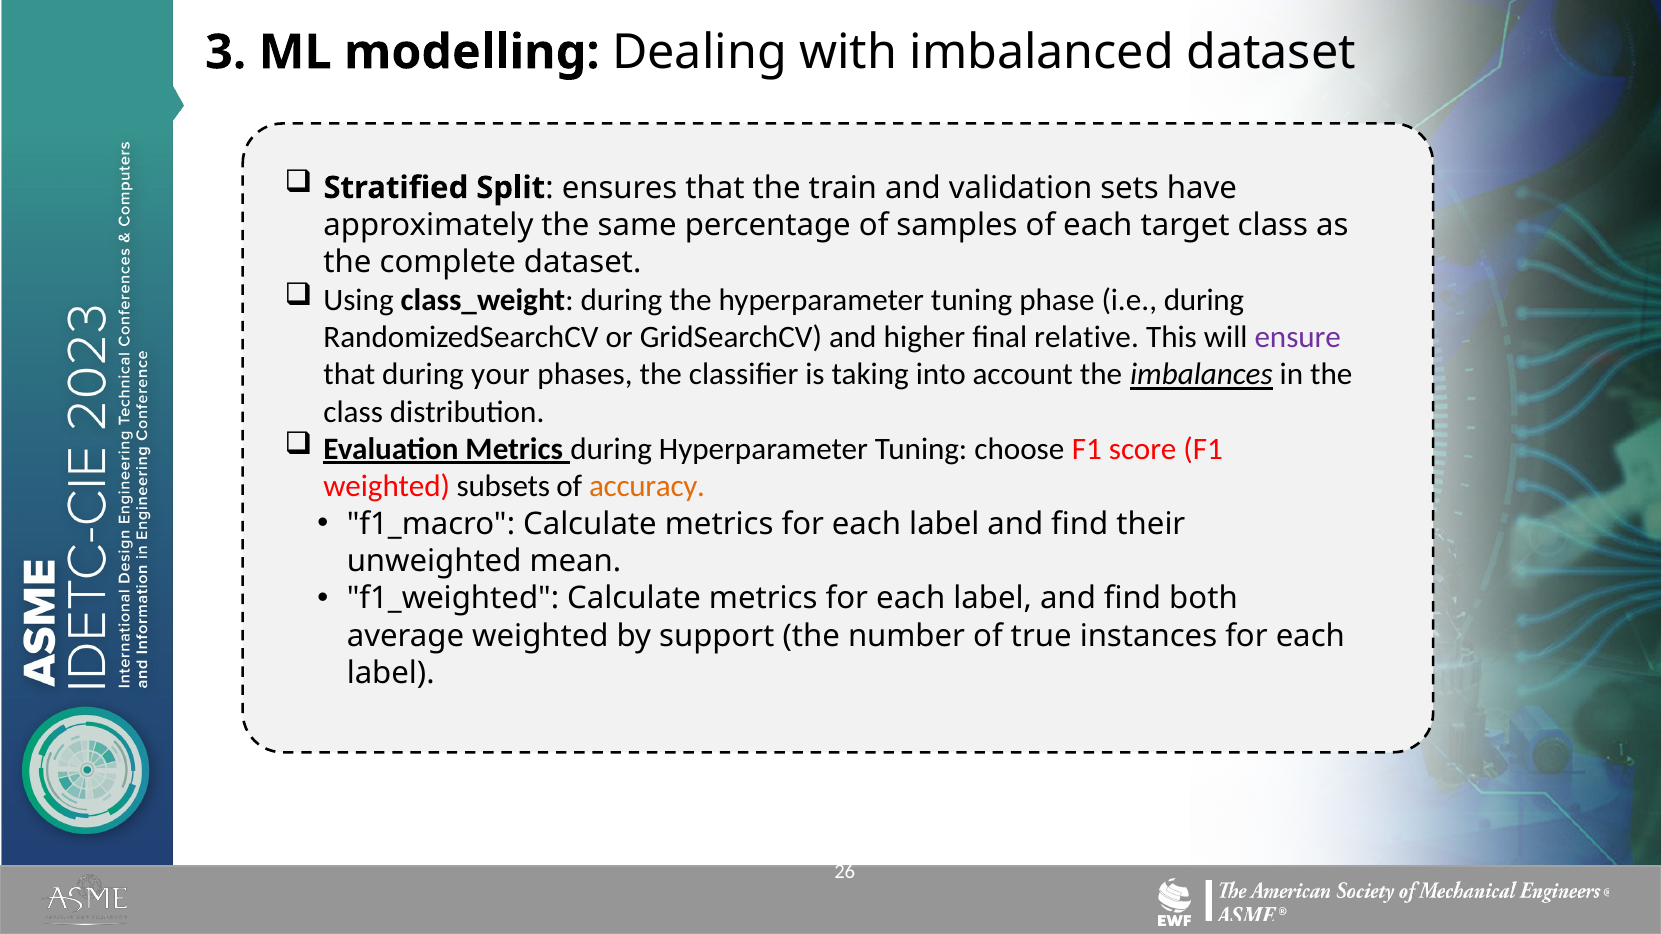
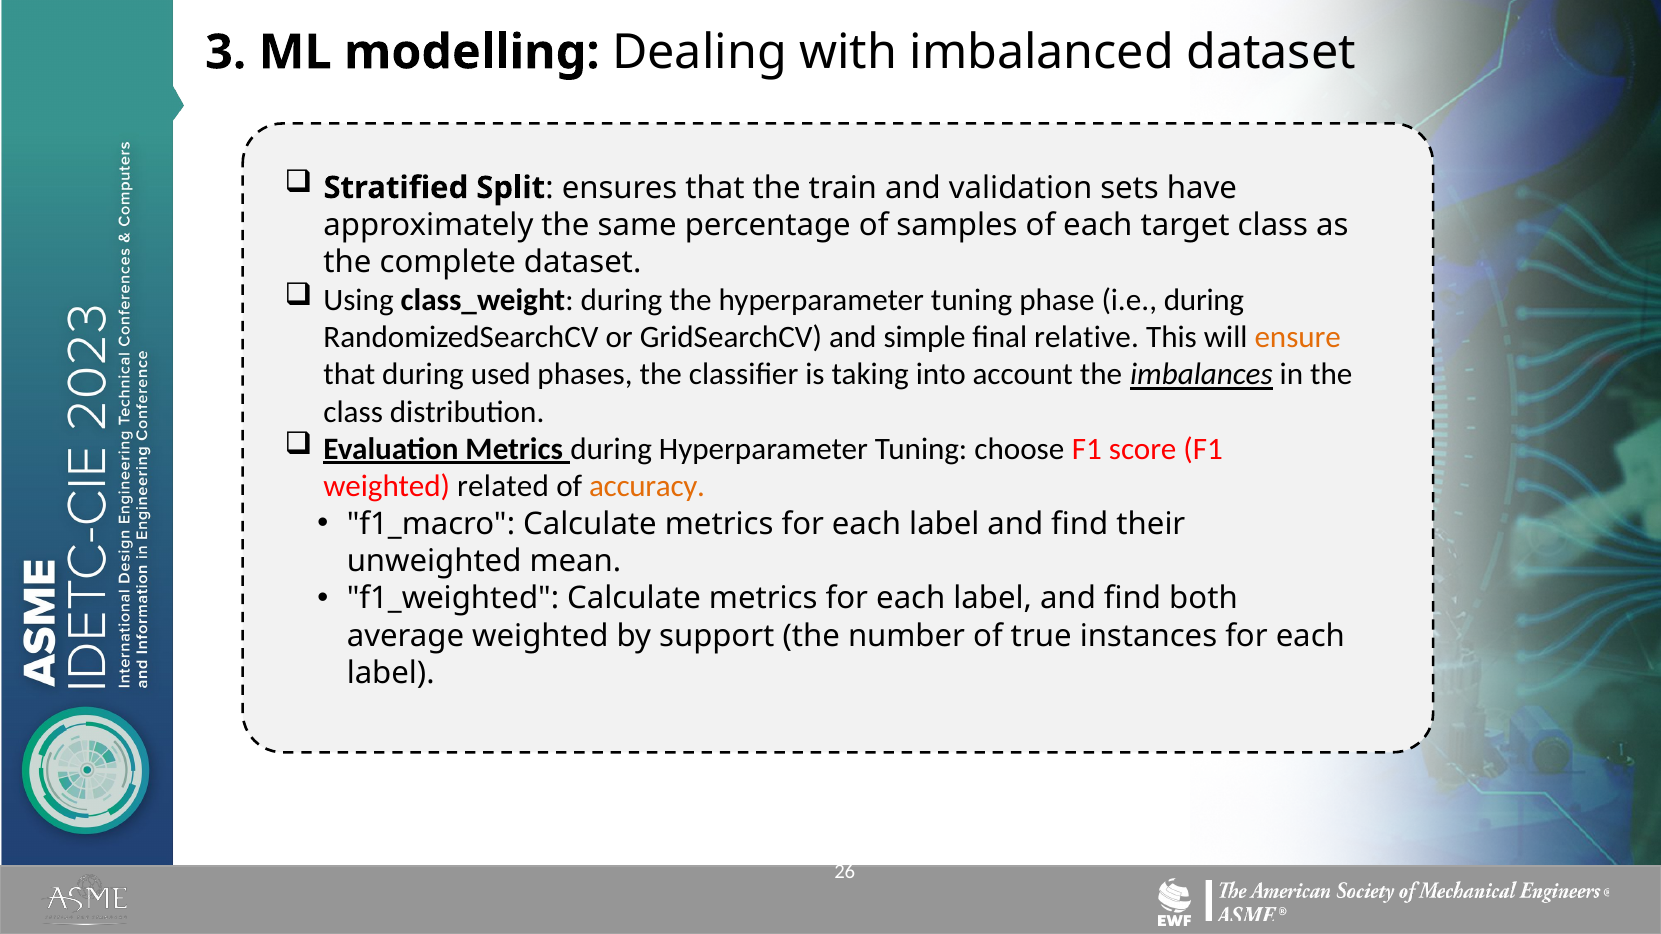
higher: higher -> simple
ensure colour: purple -> orange
your: your -> used
subsets: subsets -> related
